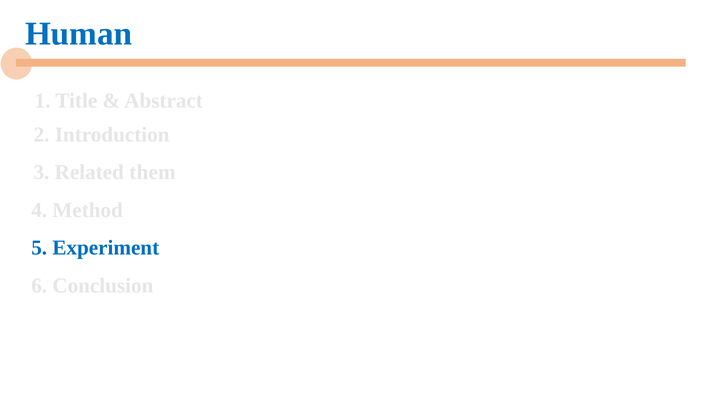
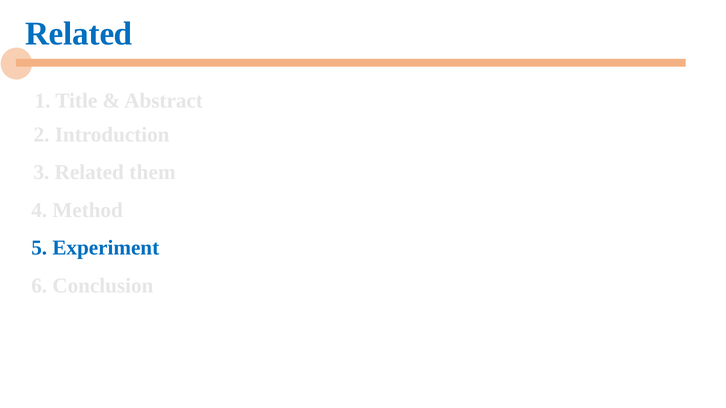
Human at (79, 34): Human -> Related
